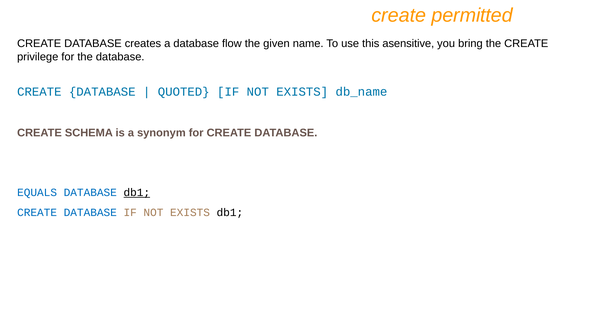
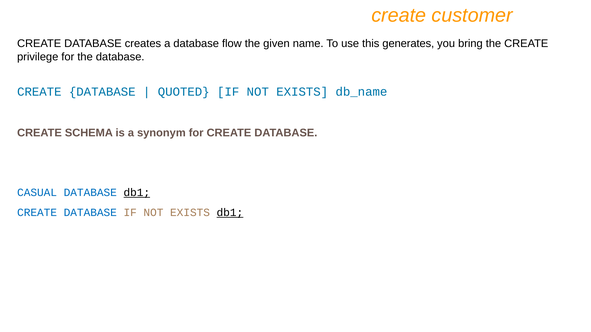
permitted: permitted -> customer
asensitive: asensitive -> generates
EQUALS: EQUALS -> CASUAL
db1 at (230, 213) underline: none -> present
